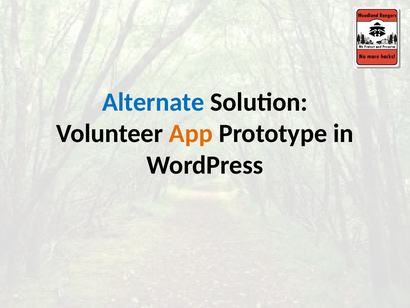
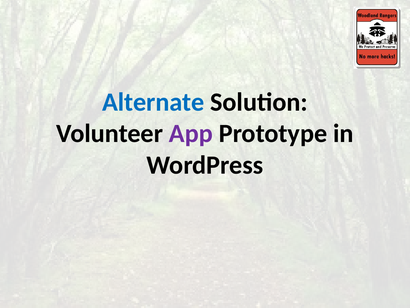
App colour: orange -> purple
